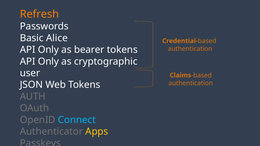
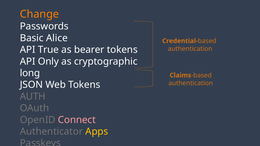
Refresh: Refresh -> Change
Only at (48, 50): Only -> True
user: user -> long
Connect colour: light blue -> pink
